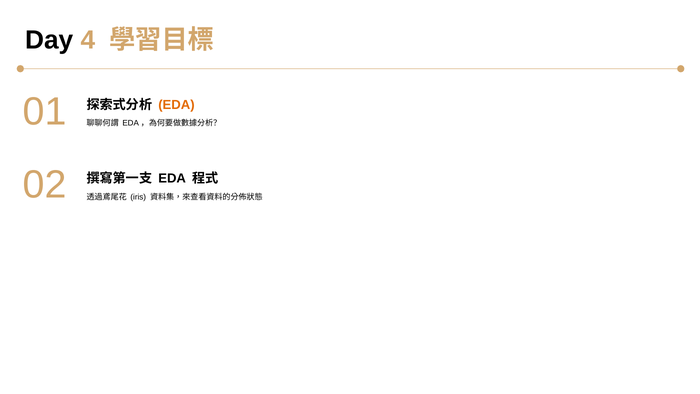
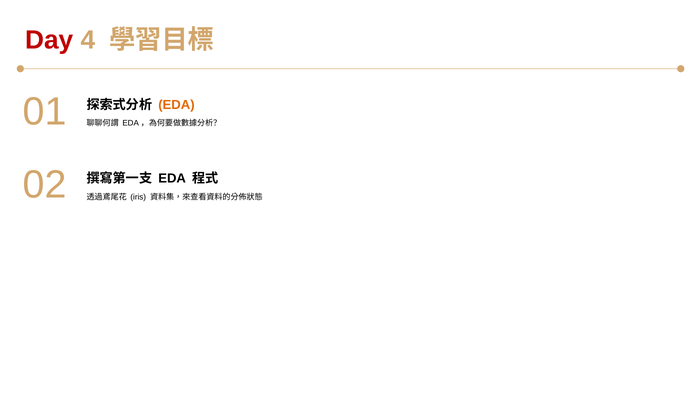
Day colour: black -> red
